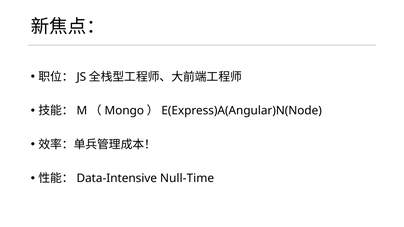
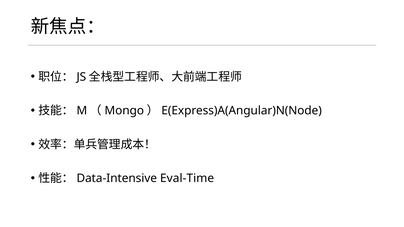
Null-Time: Null-Time -> Eval-Time
